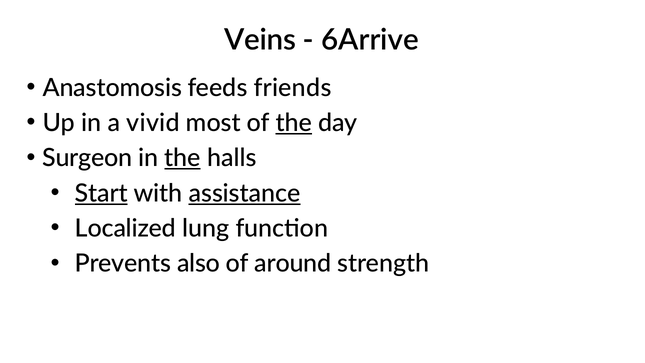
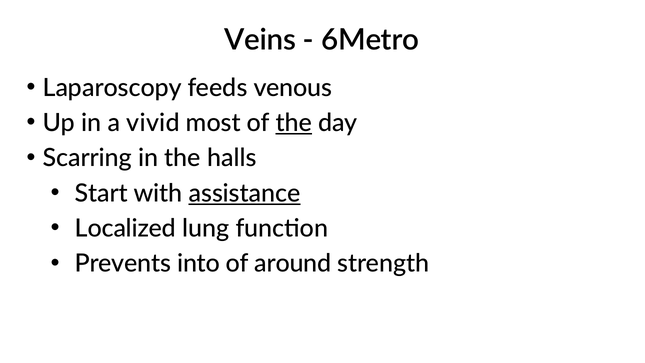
6Arrive: 6Arrive -> 6Metro
Anastomosis: Anastomosis -> Laparoscopy
friends: friends -> venous
Surgeon: Surgeon -> Scarring
the at (183, 158) underline: present -> none
Start underline: present -> none
also: also -> into
